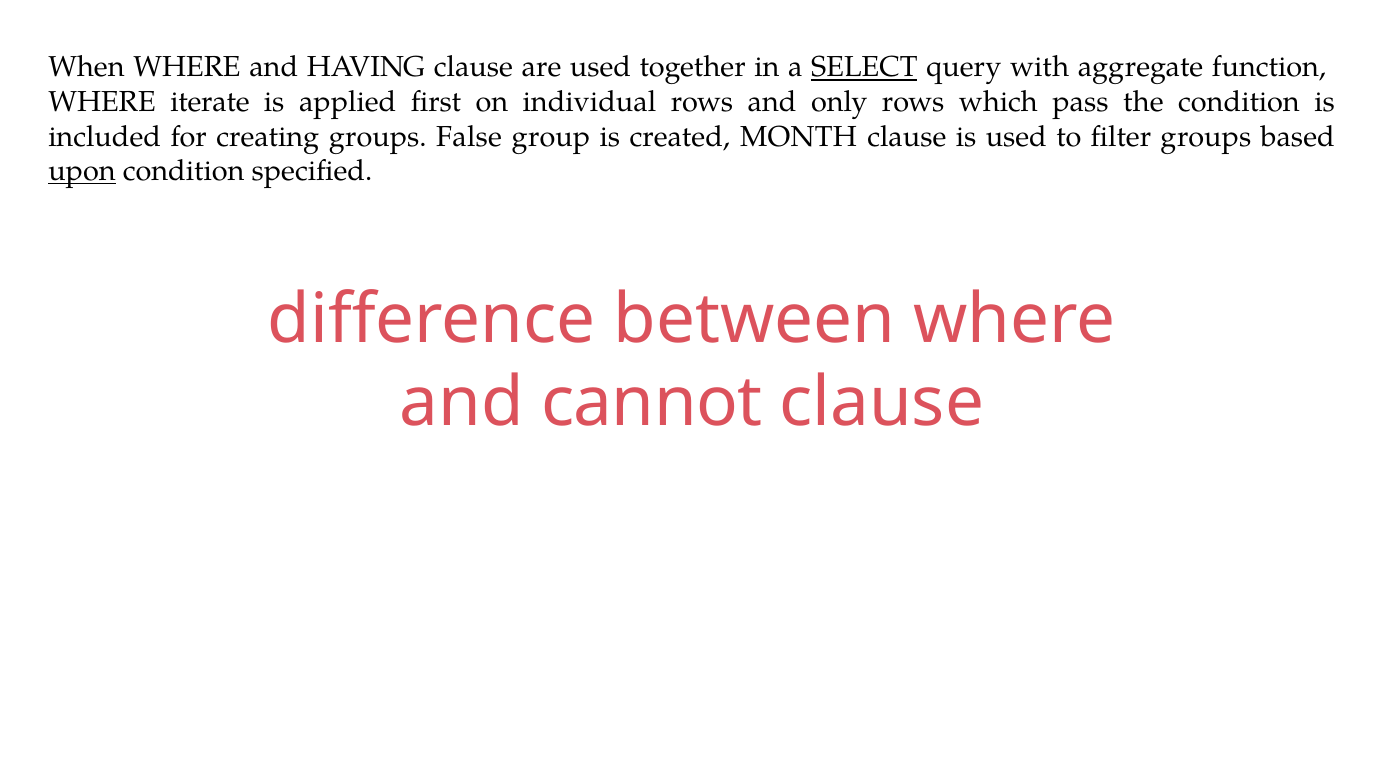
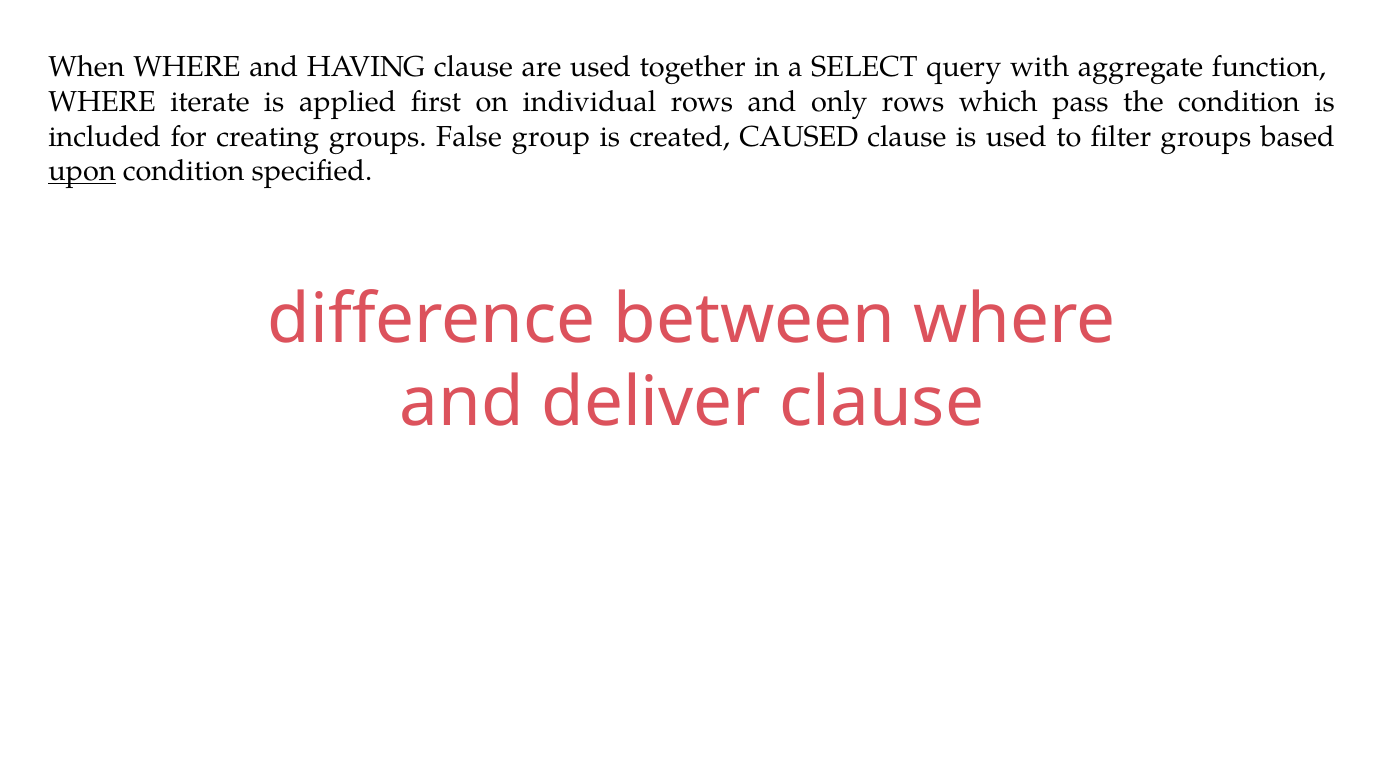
SELECT underline: present -> none
MONTH: MONTH -> CAUSED
cannot: cannot -> deliver
